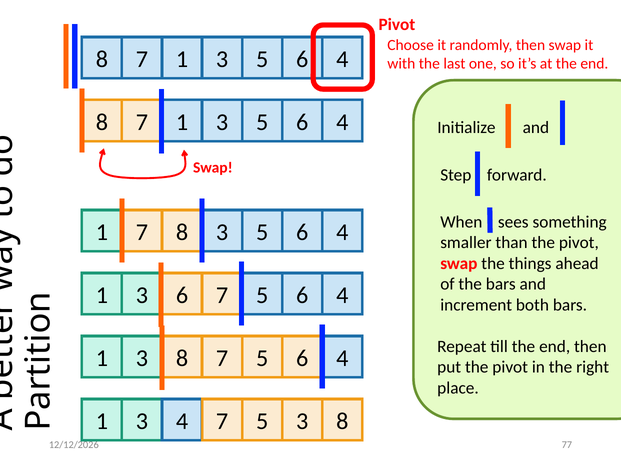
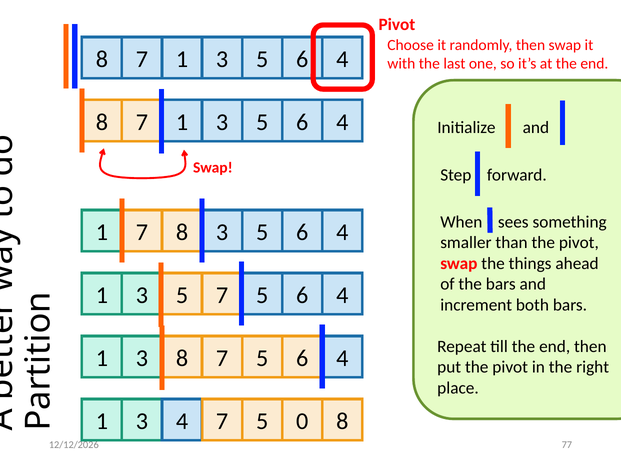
6 at (182, 295): 6 -> 5
5 3: 3 -> 0
